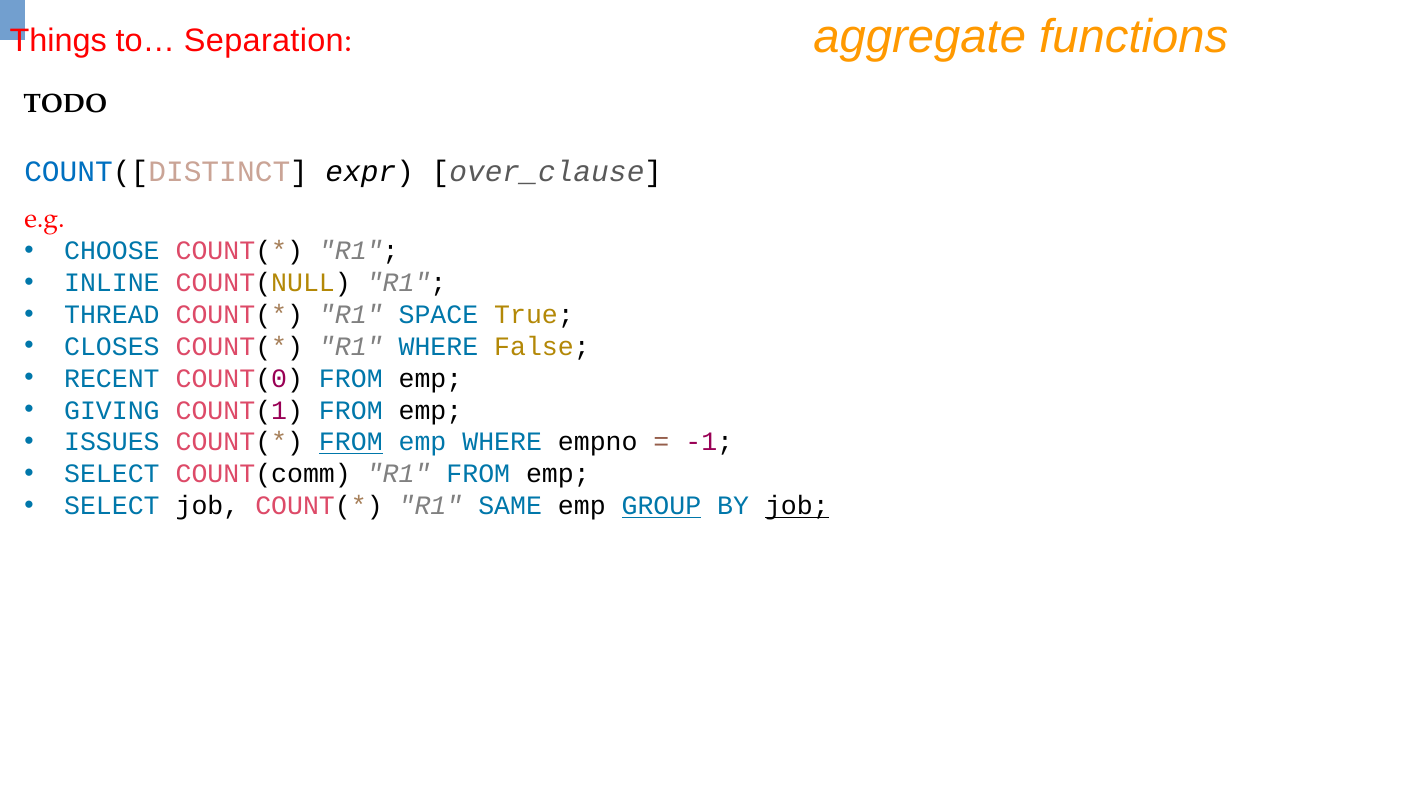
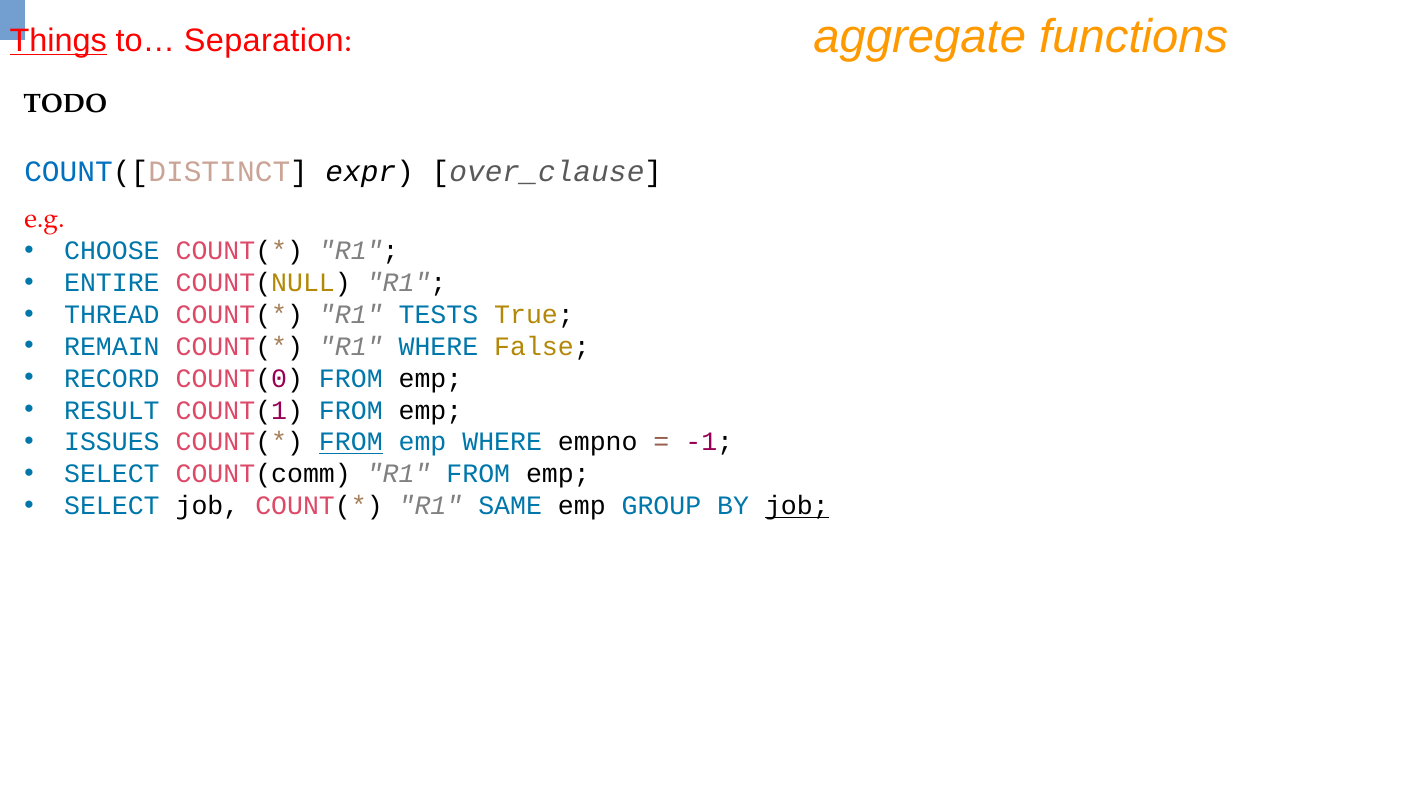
Things underline: none -> present
INLINE: INLINE -> ENTIRE
SPACE: SPACE -> TESTS
CLOSES: CLOSES -> REMAIN
RECENT: RECENT -> RECORD
GIVING: GIVING -> RESULT
GROUP underline: present -> none
